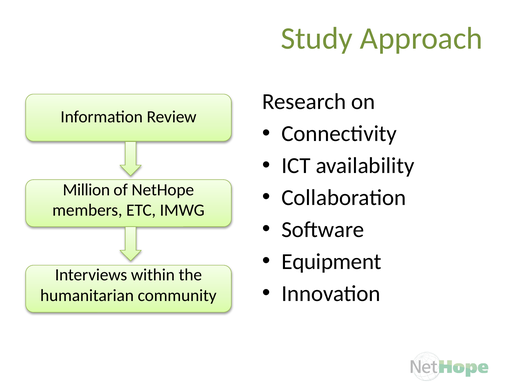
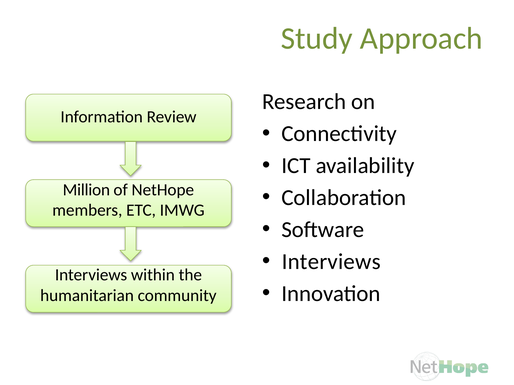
Equipment at (331, 262): Equipment -> Interviews
